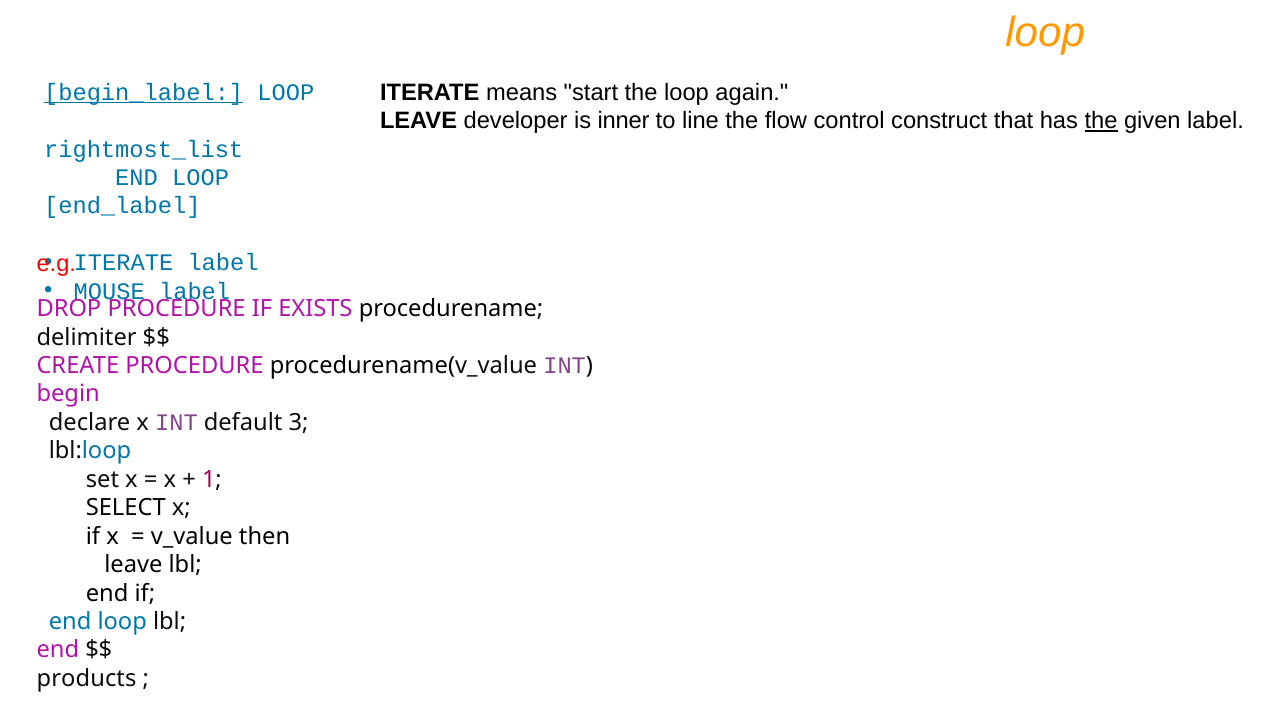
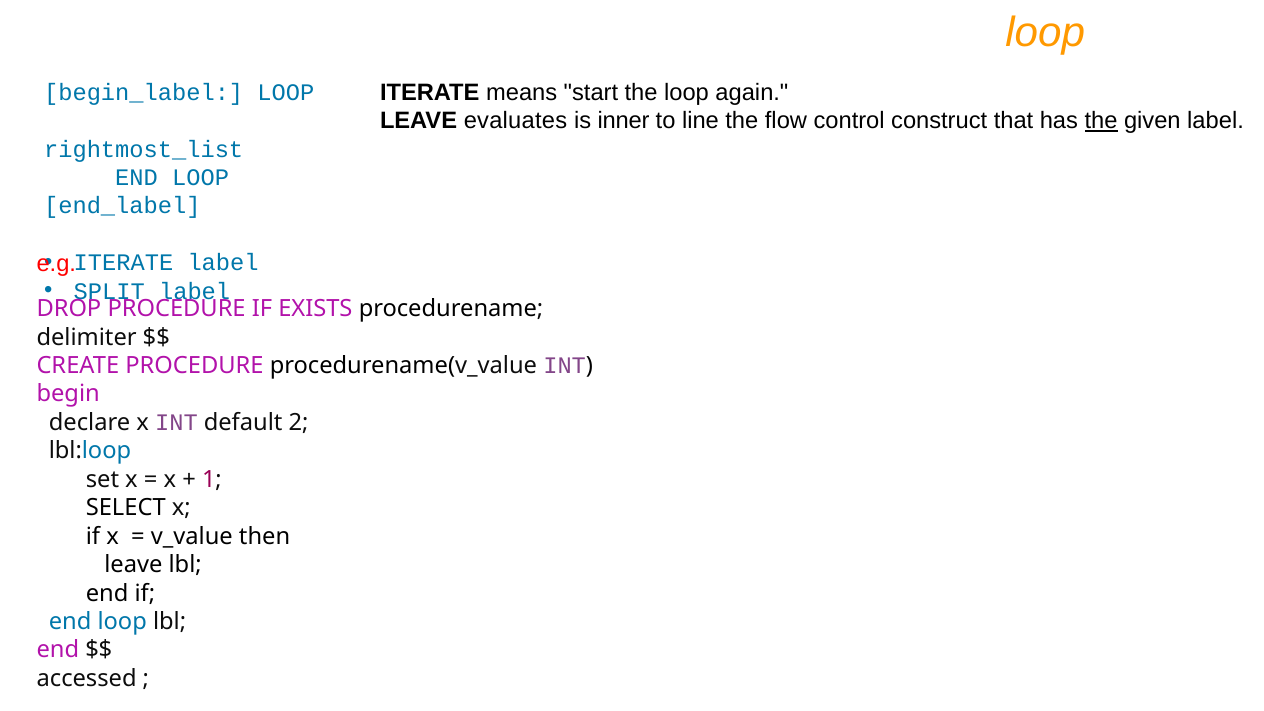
begin_label underline: present -> none
developer: developer -> evaluates
MOUSE: MOUSE -> SPLIT
3: 3 -> 2
products: products -> accessed
